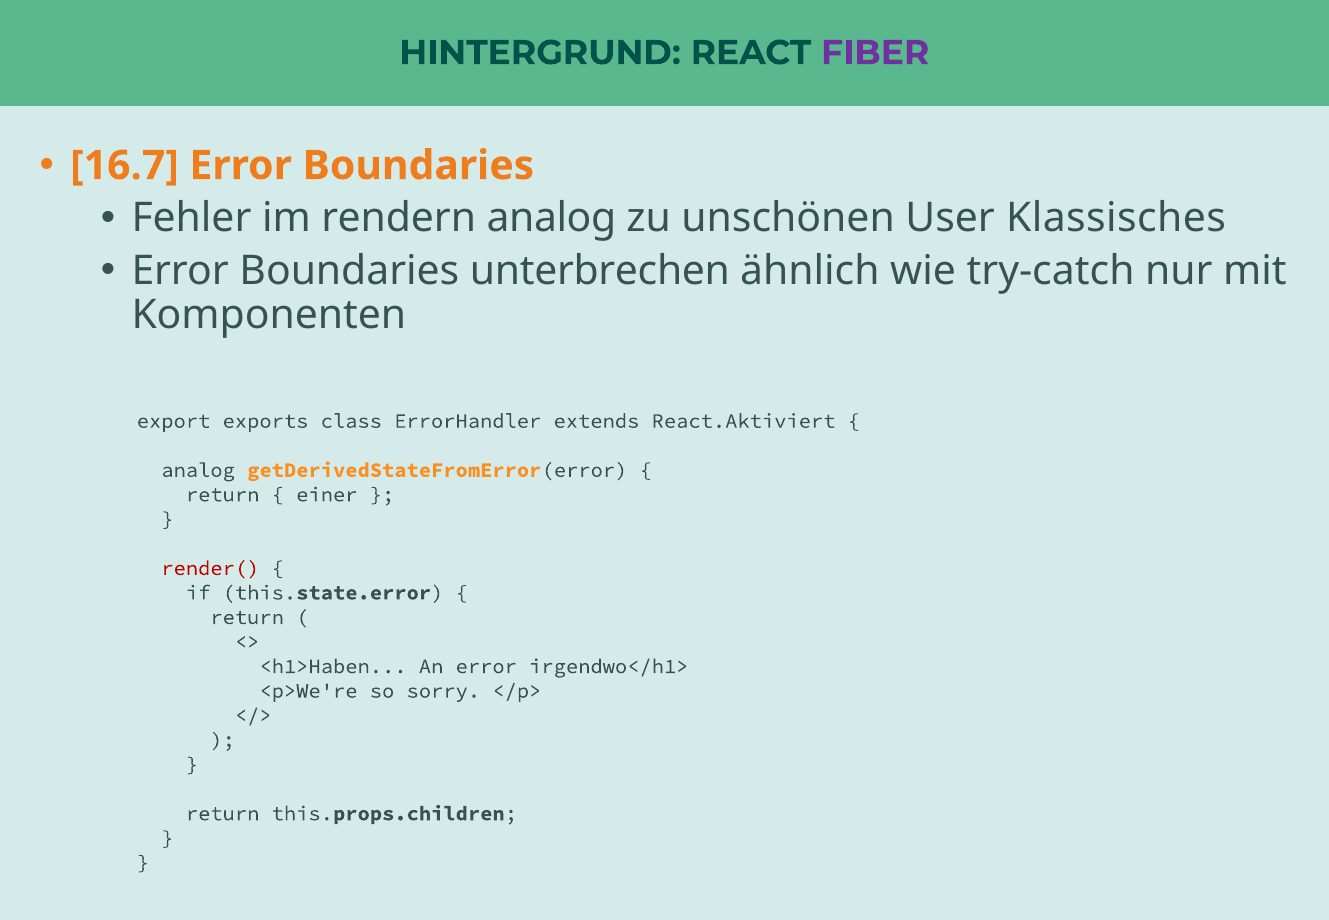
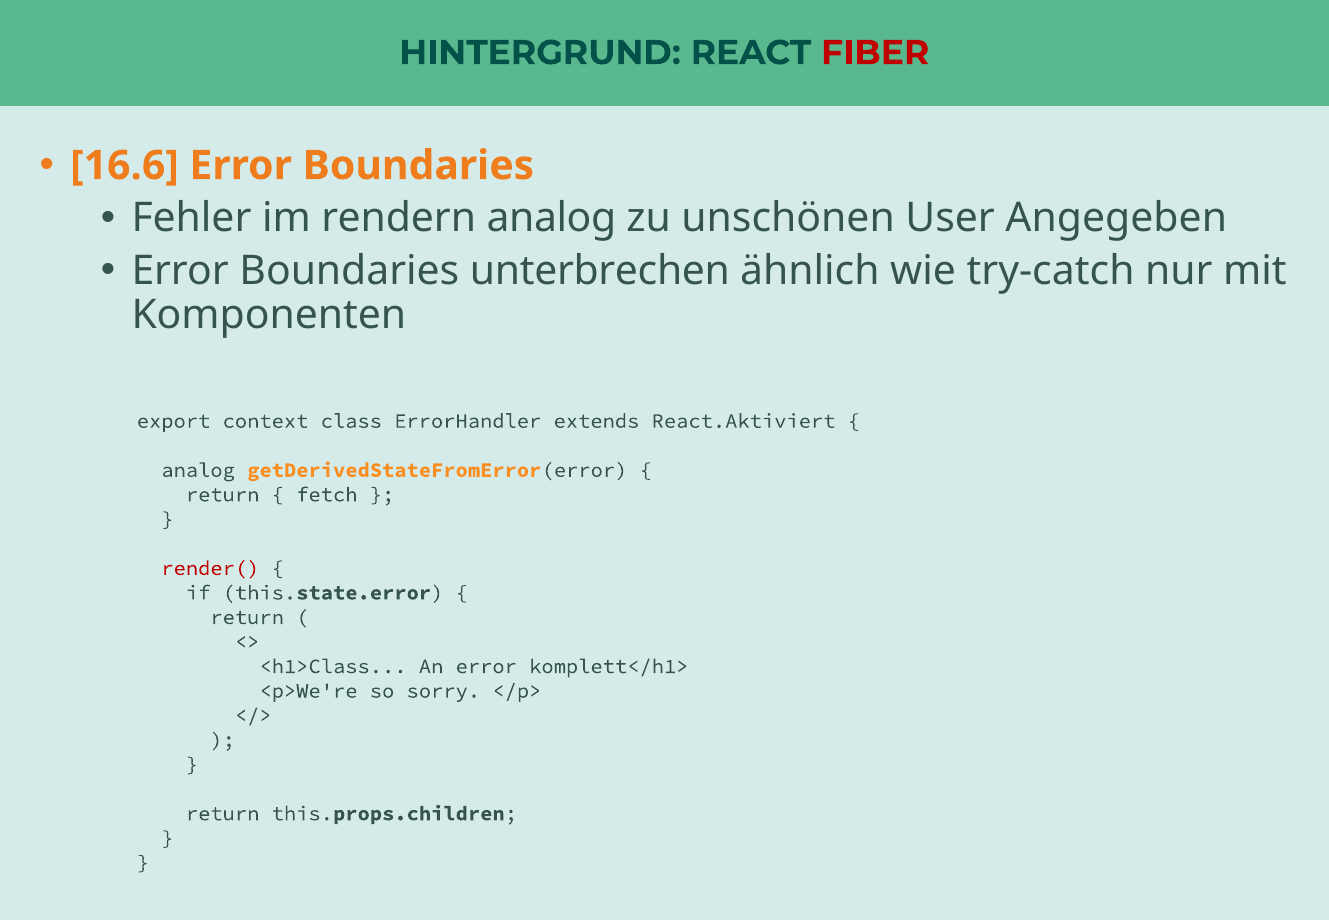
FIBER colour: purple -> red
16.7: 16.7 -> 16.6
Klassisches: Klassisches -> Angegeben
exports: exports -> context
einer: einer -> fetch
<h1>Haben: <h1>Haben -> <h1>Class
irgendwo</h1>: irgendwo</h1> -> komplett</h1>
